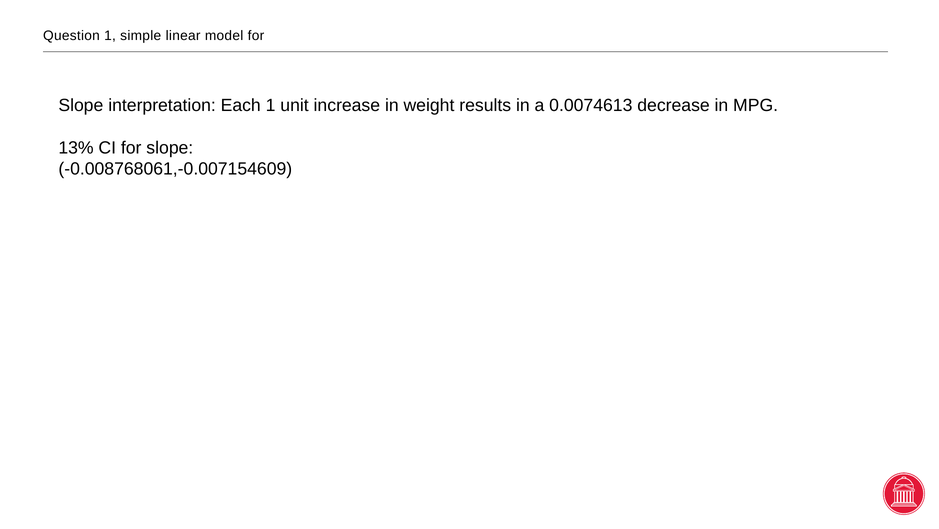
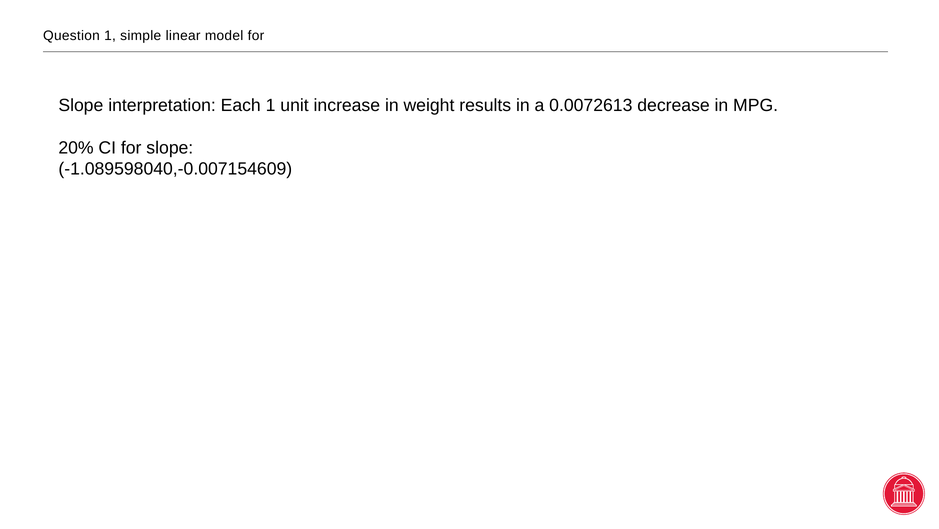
0.0074613: 0.0074613 -> 0.0072613
13%: 13% -> 20%
-0.008768061,-0.007154609: -0.008768061,-0.007154609 -> -1.089598040,-0.007154609
